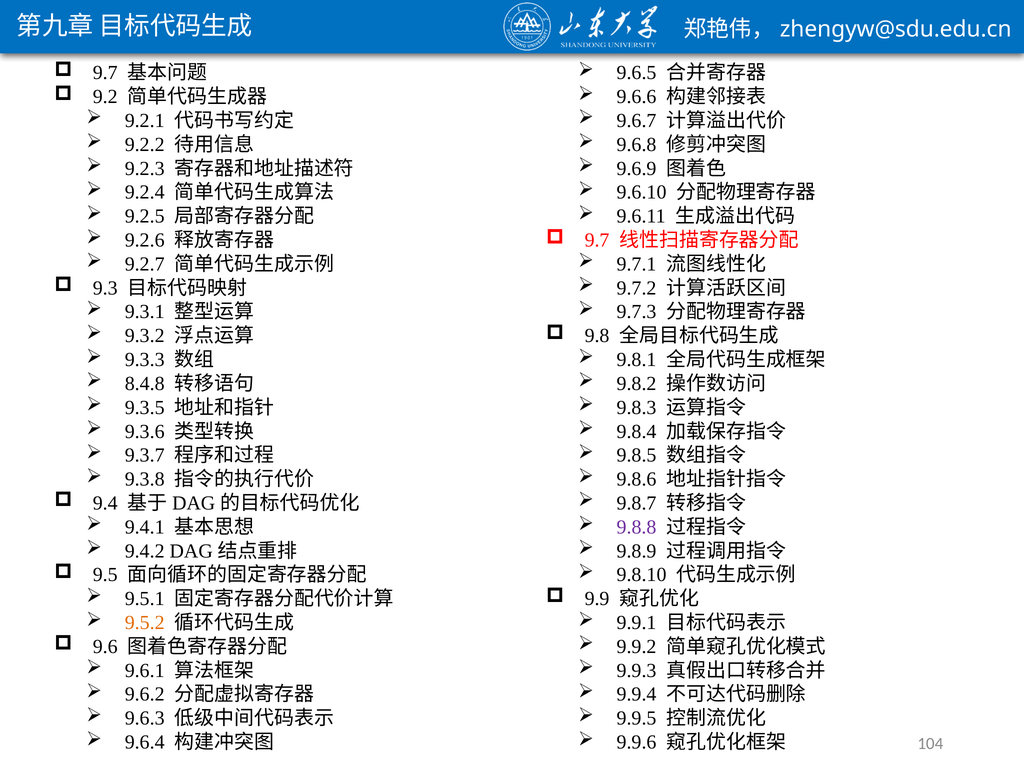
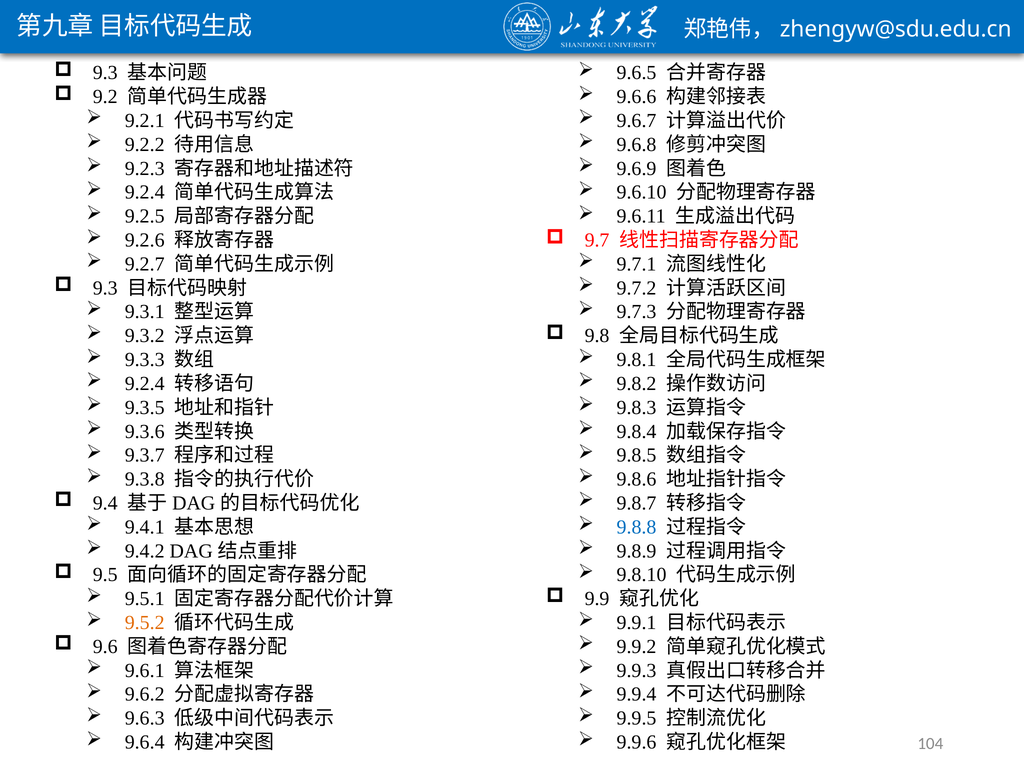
9.7 at (105, 73): 9.7 -> 9.3
8.4.8 at (145, 384): 8.4.8 -> 9.2.4
9.8.8 colour: purple -> blue
